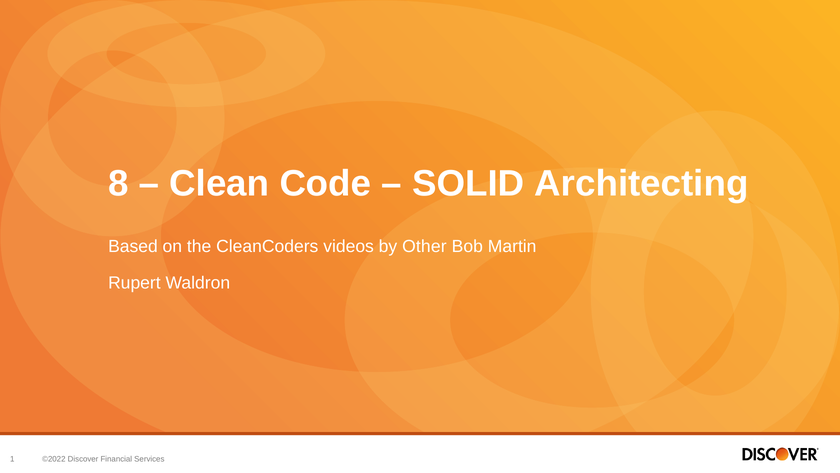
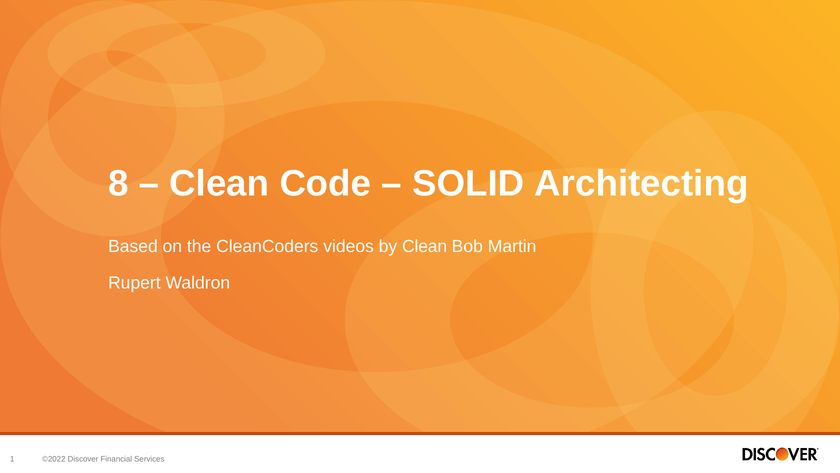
by Other: Other -> Clean
